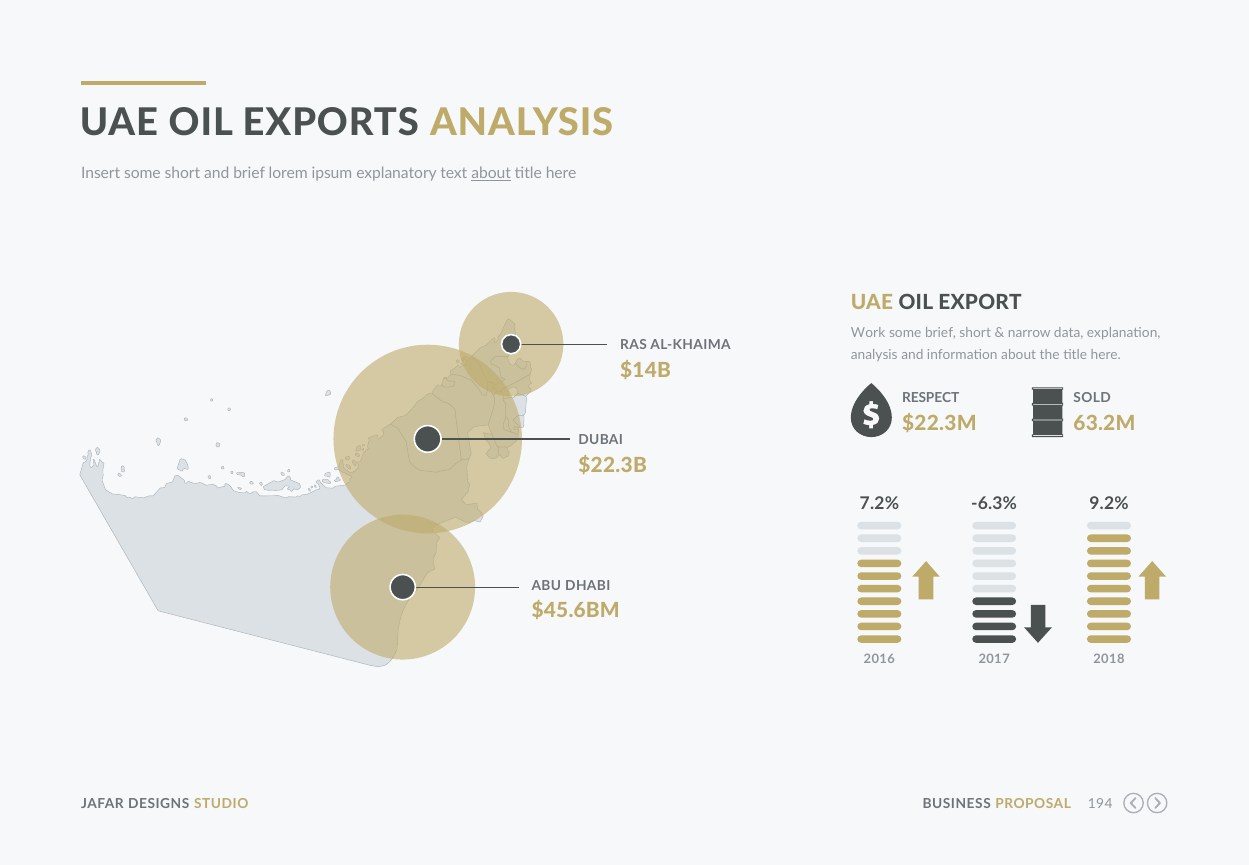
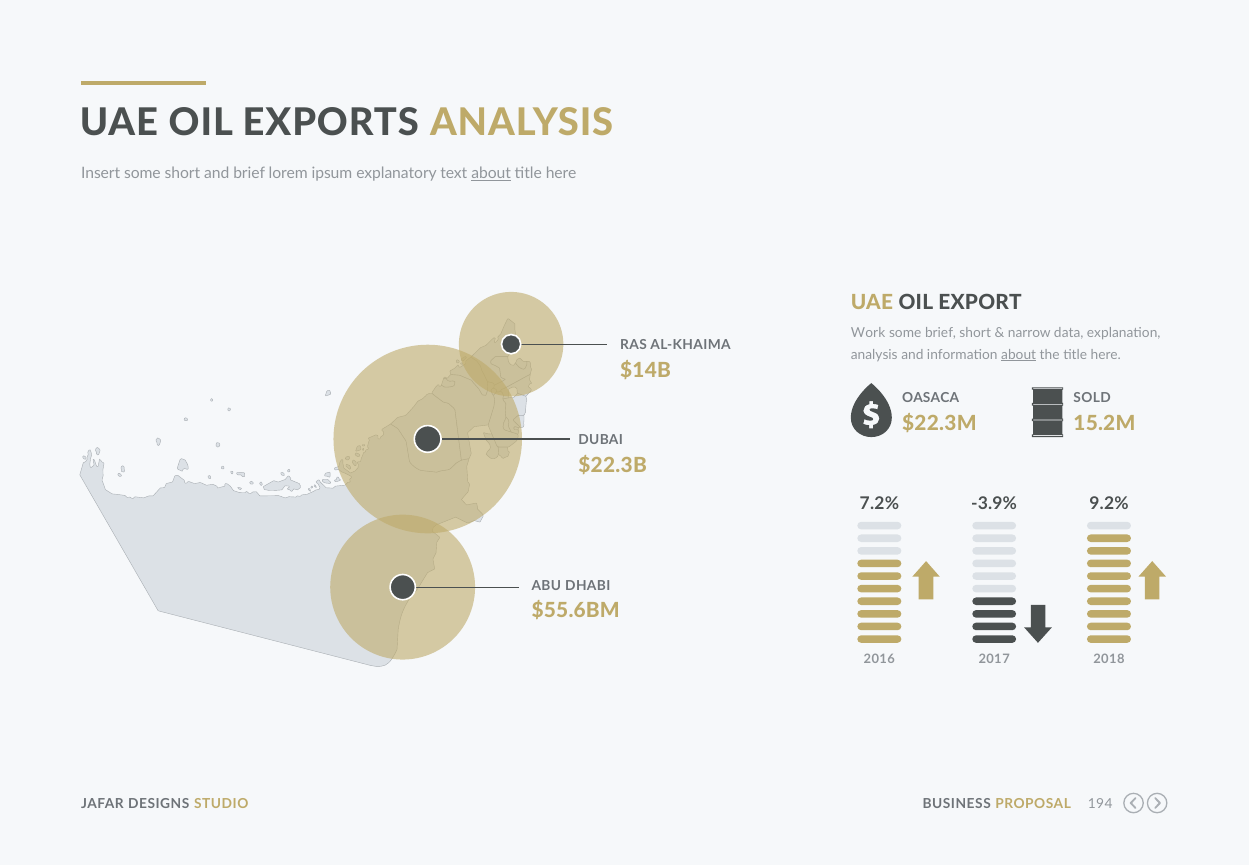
about at (1019, 355) underline: none -> present
RESPECT: RESPECT -> OASACA
63.2M: 63.2M -> 15.2M
-6.3%: -6.3% -> -3.9%
$45.6BM: $45.6BM -> $55.6BM
